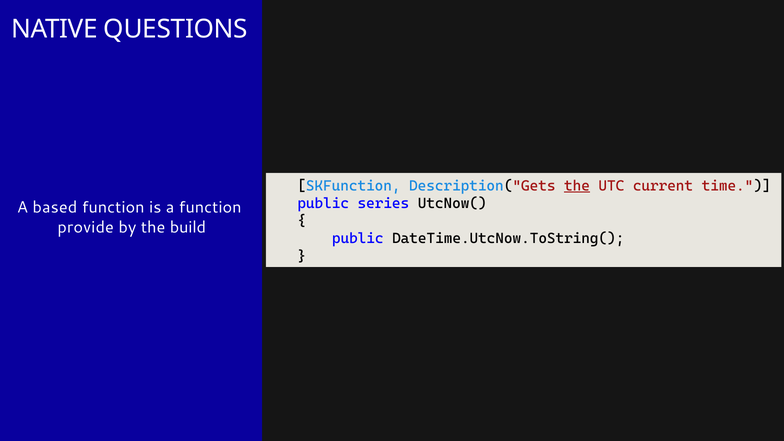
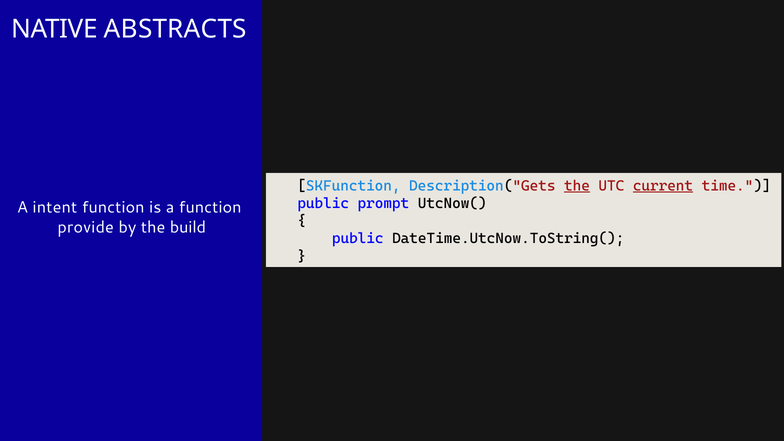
QUESTIONS: QUESTIONS -> ABSTRACTS
current underline: none -> present
series: series -> prompt
based: based -> intent
